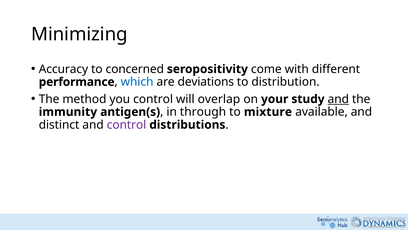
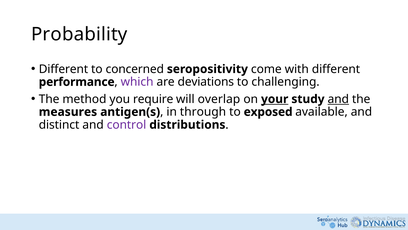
Minimizing: Minimizing -> Probability
Accuracy at (63, 69): Accuracy -> Different
which colour: blue -> purple
distribution: distribution -> challenging
you control: control -> require
your underline: none -> present
immunity: immunity -> measures
mixture: mixture -> exposed
